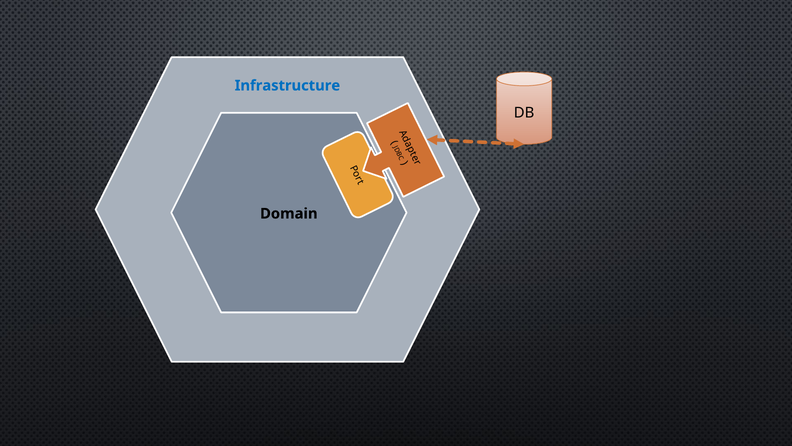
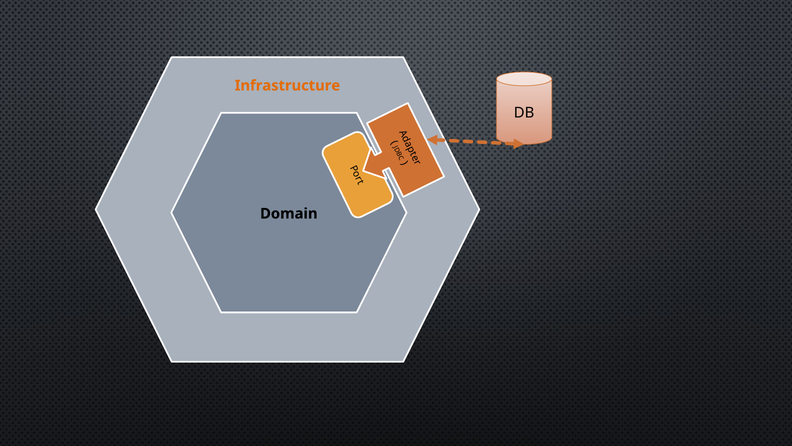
Infrastructure colour: blue -> orange
